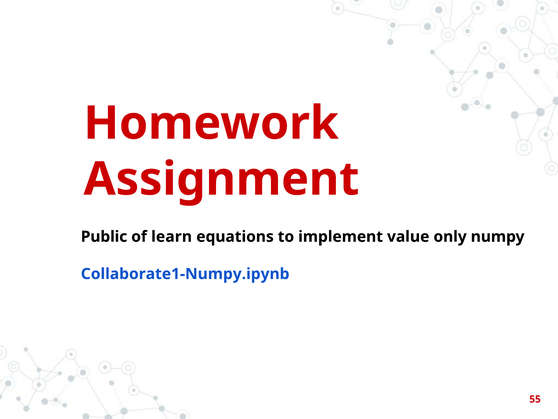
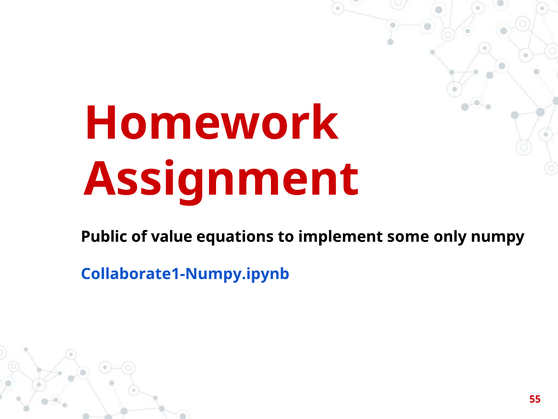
learn: learn -> value
value: value -> some
